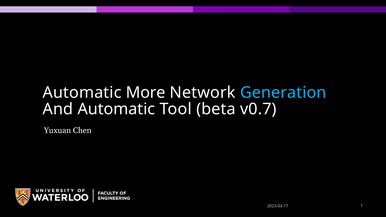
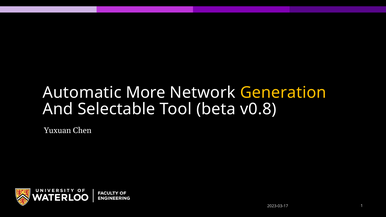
Generation colour: light blue -> yellow
And Automatic: Automatic -> Selectable
v0.7: v0.7 -> v0.8
